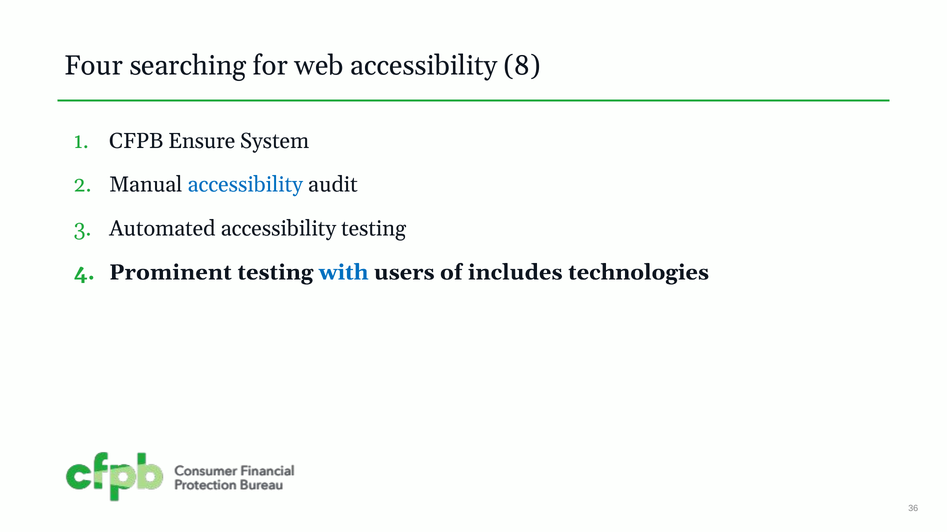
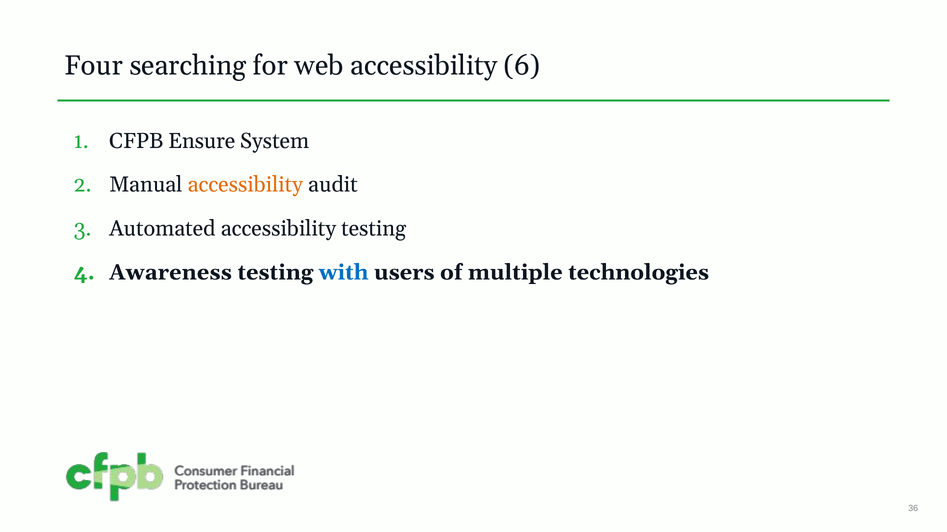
8: 8 -> 6
accessibility at (245, 185) colour: blue -> orange
Prominent: Prominent -> Awareness
includes: includes -> multiple
